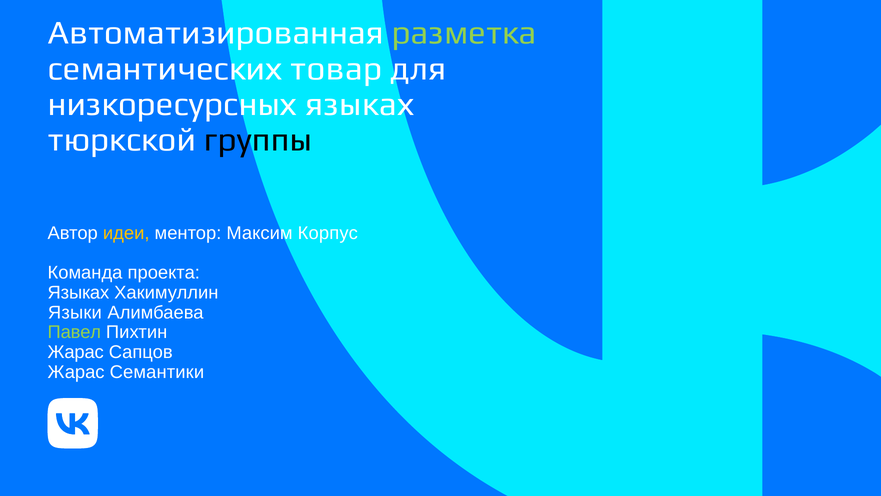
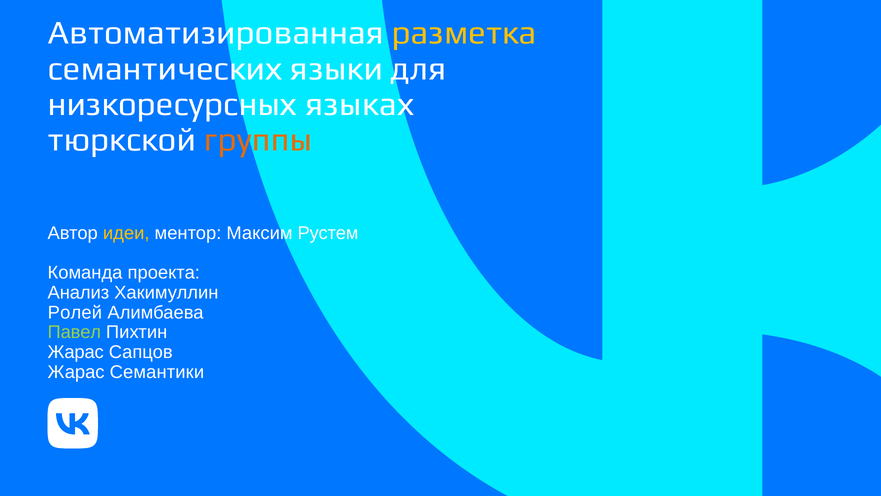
разметка colour: light green -> yellow
товар: товар -> языки
группы colour: black -> orange
Корпус: Корпус -> Рустем
Языках at (78, 292): Языках -> Анализ
Языки: Языки -> Ролей
